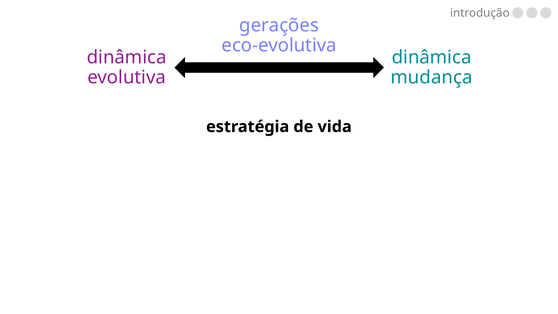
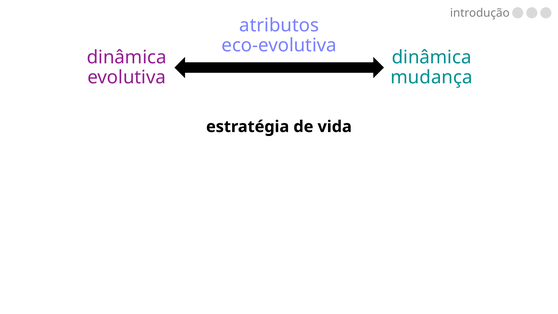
gerações: gerações -> atributos
